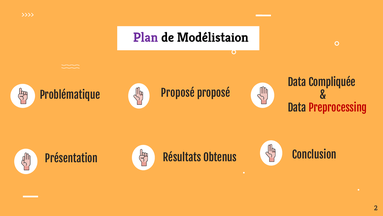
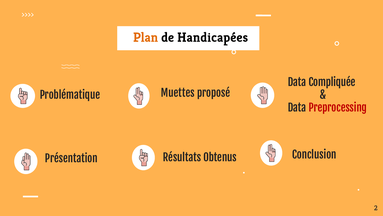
Plan colour: purple -> orange
Modélistaion: Modélistaion -> Handicapées
Problématique Proposé: Proposé -> Muettes
